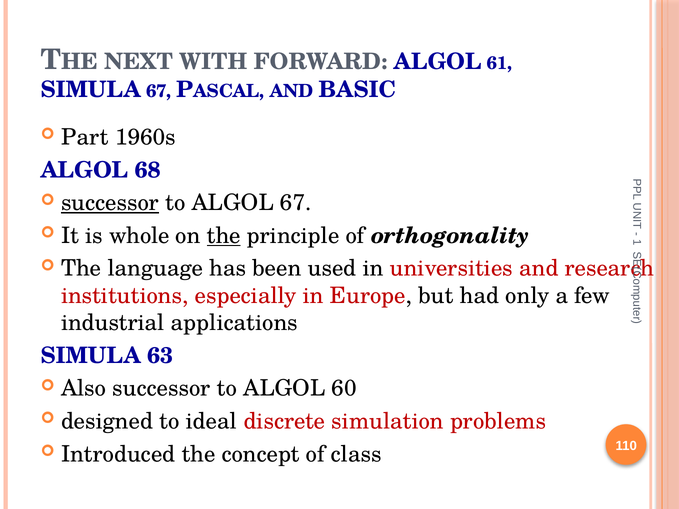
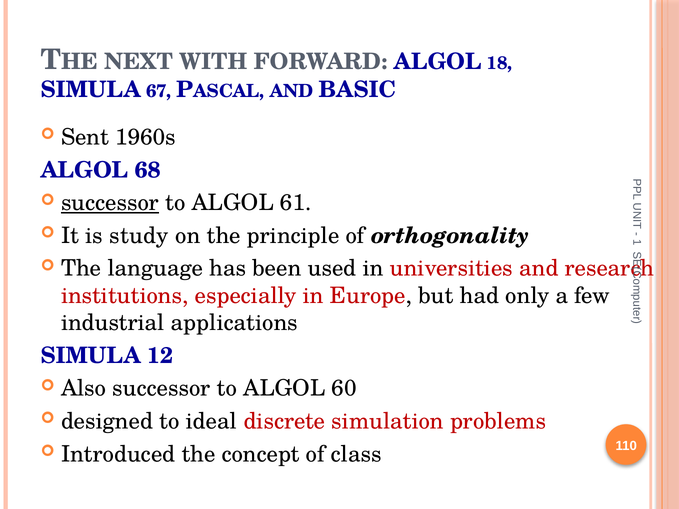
61: 61 -> 18
Part: Part -> Sent
ALGOL 67: 67 -> 61
whole: whole -> study
the at (224, 236) underline: present -> none
63: 63 -> 12
